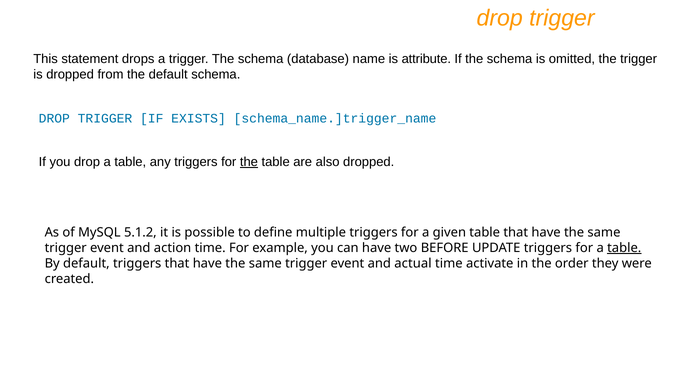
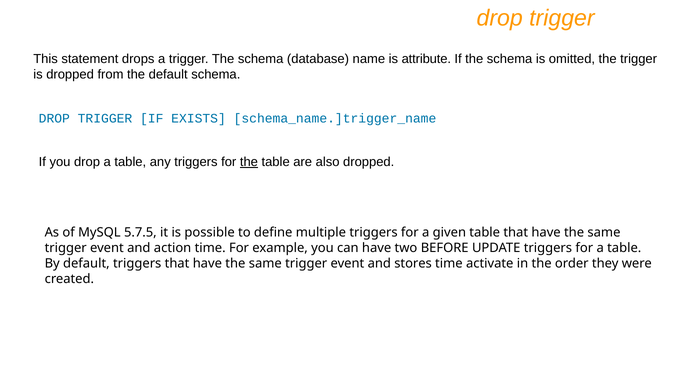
5.1.2: 5.1.2 -> 5.7.5
table at (624, 248) underline: present -> none
actual: actual -> stores
